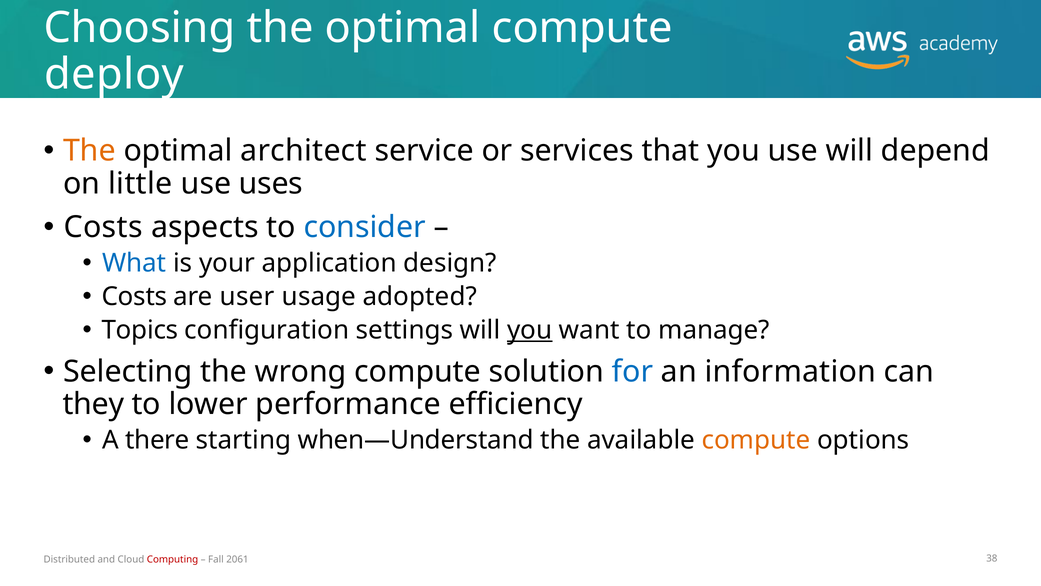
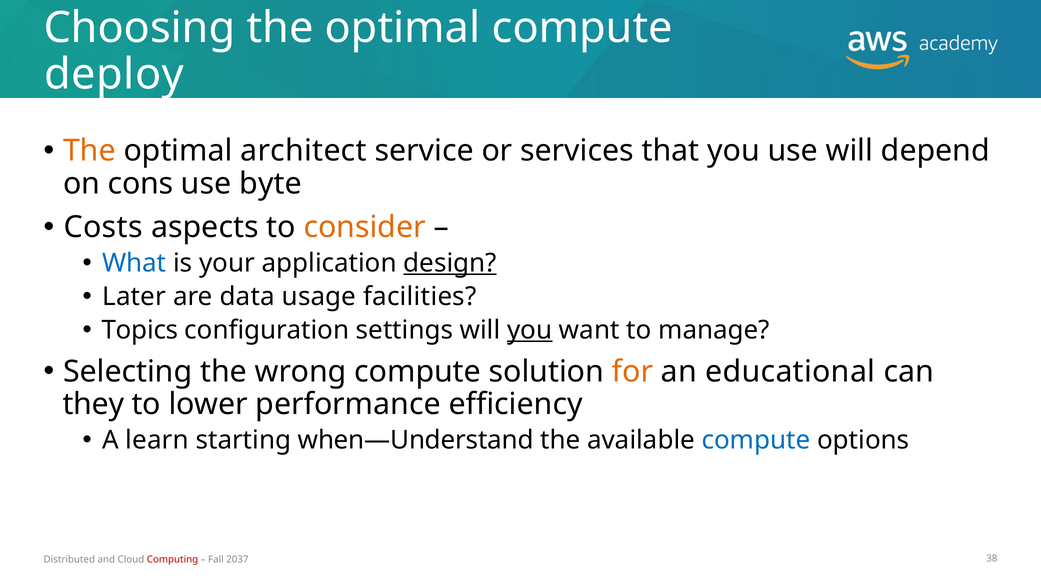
little: little -> cons
uses: uses -> byte
consider colour: blue -> orange
design underline: none -> present
Costs at (134, 296): Costs -> Later
user: user -> data
adopted: adopted -> facilities
for colour: blue -> orange
information: information -> educational
there: there -> learn
compute at (756, 440) colour: orange -> blue
2061: 2061 -> 2037
